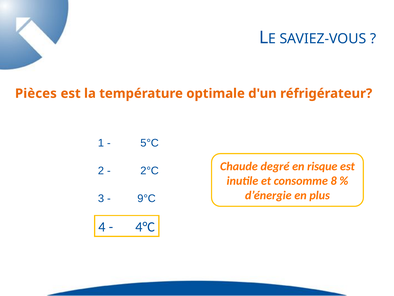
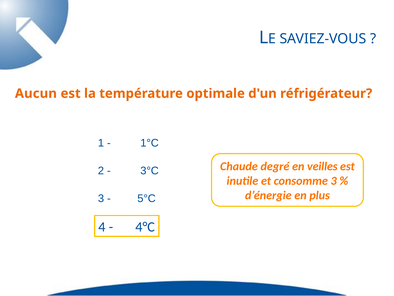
Pièces: Pièces -> Aucun
5°C: 5°C -> 1°C
risque: risque -> veilles
2°C: 2°C -> 3°C
consomme 8: 8 -> 3
9°C: 9°C -> 5°C
